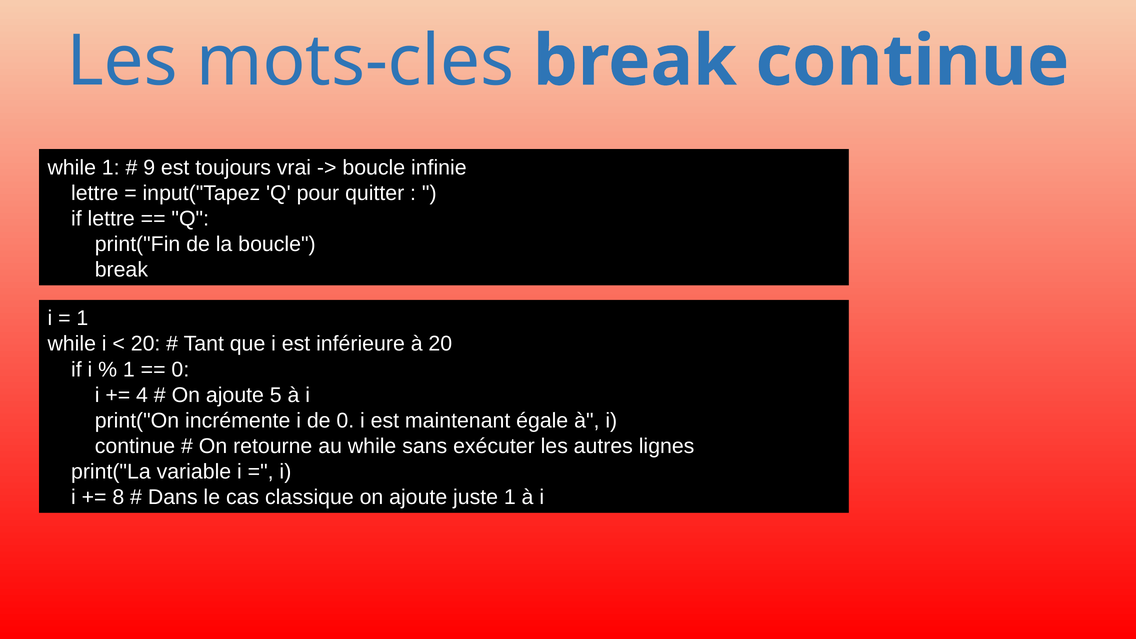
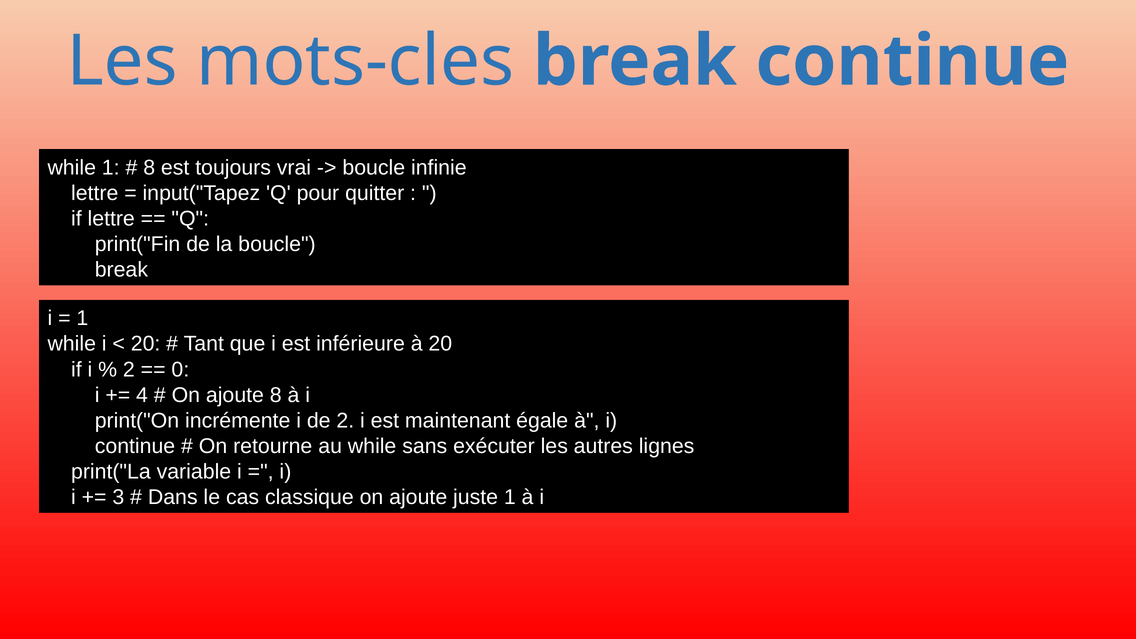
9 at (149, 168): 9 -> 8
1 at (129, 369): 1 -> 2
ajoute 5: 5 -> 8
de 0: 0 -> 2
8: 8 -> 3
